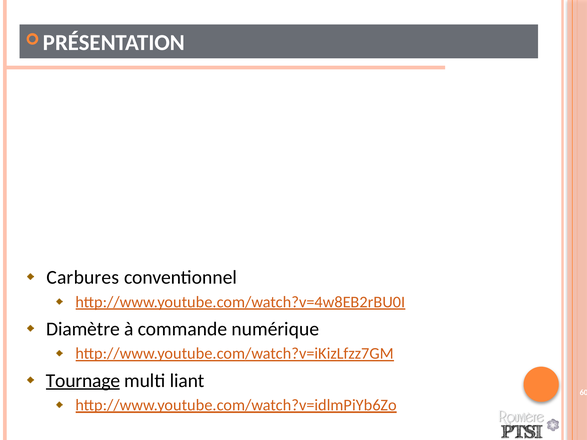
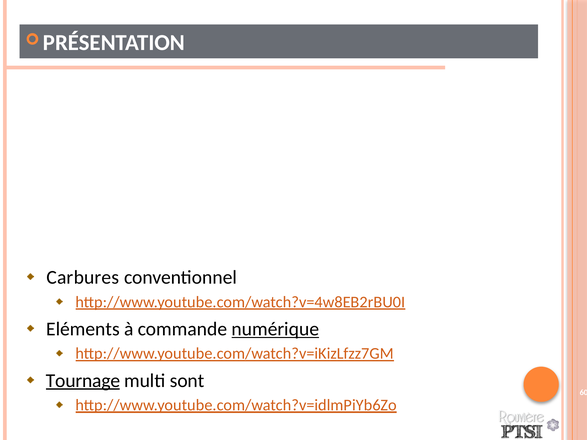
Diamètre: Diamètre -> Eléments
numérique underline: none -> present
liant: liant -> sont
